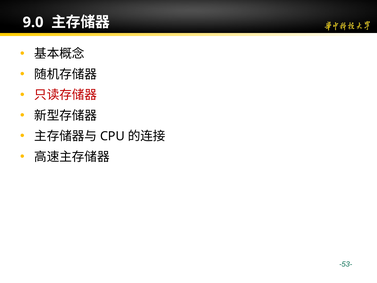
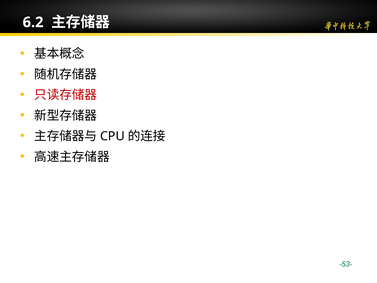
9.0: 9.0 -> 6.2
